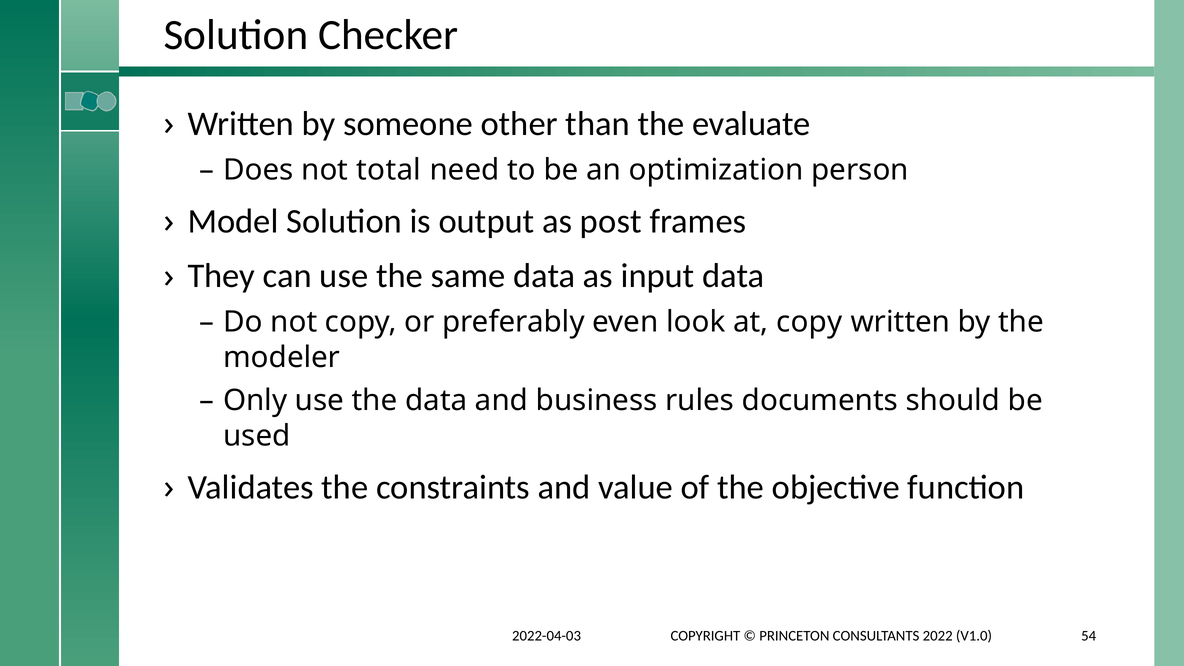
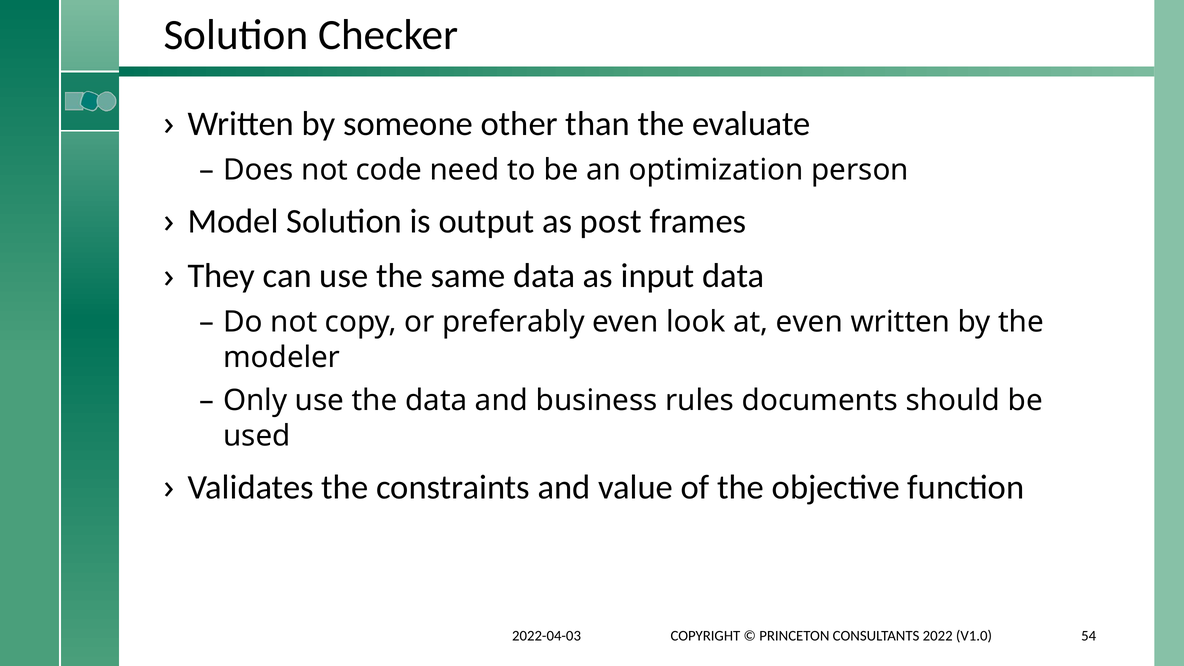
total: total -> code
at copy: copy -> even
